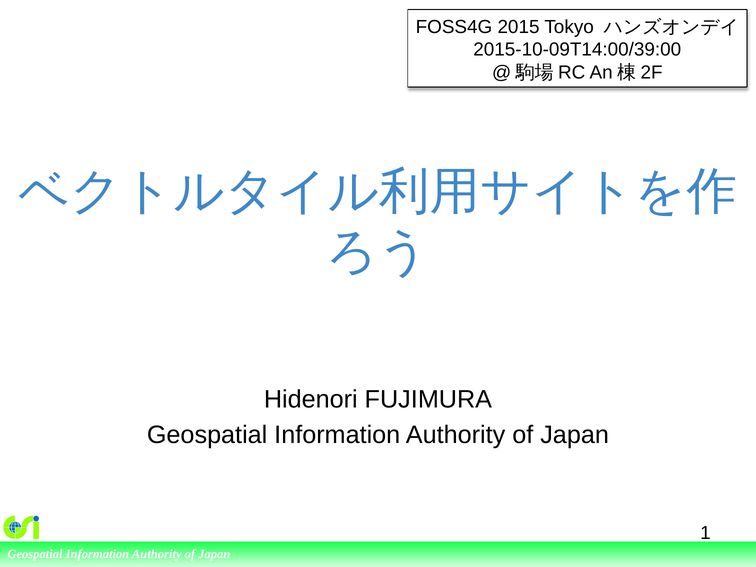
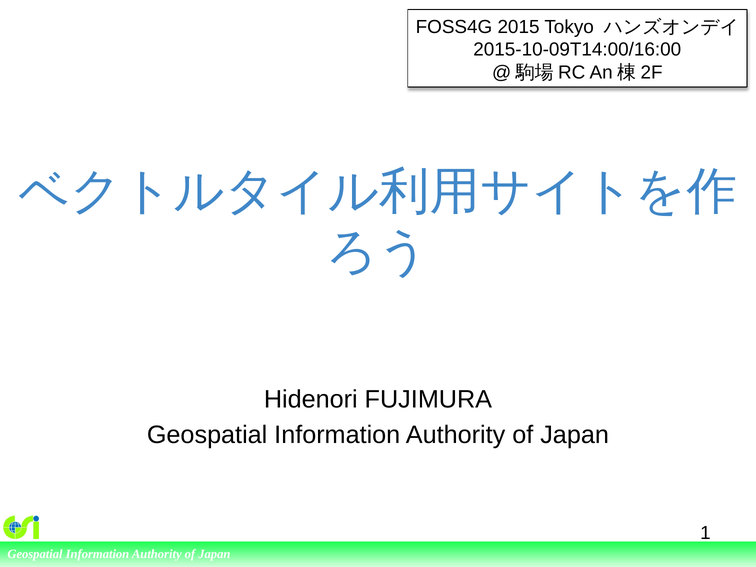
2015-10-09T14:00/39:00: 2015-10-09T14:00/39:00 -> 2015-10-09T14:00/16:00
